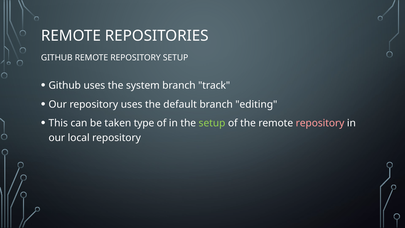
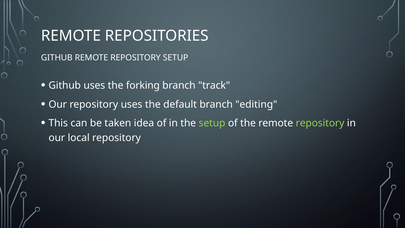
system: system -> forking
type: type -> idea
repository at (320, 123) colour: pink -> light green
